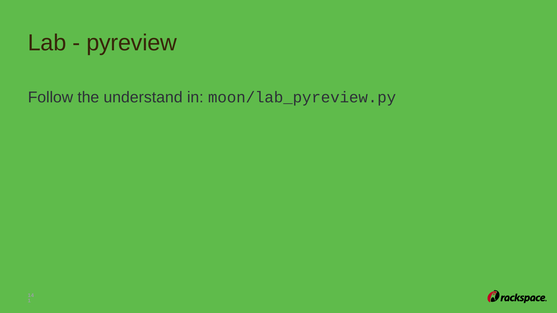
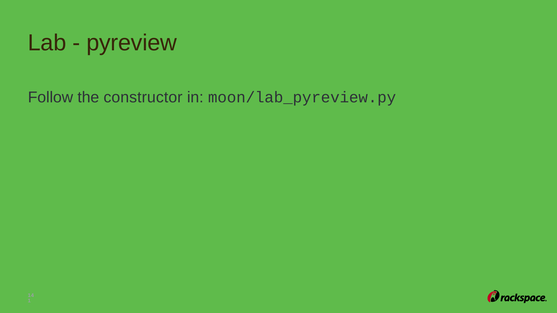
understand: understand -> constructor
